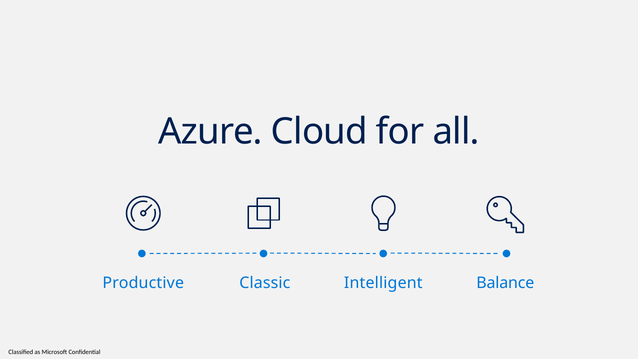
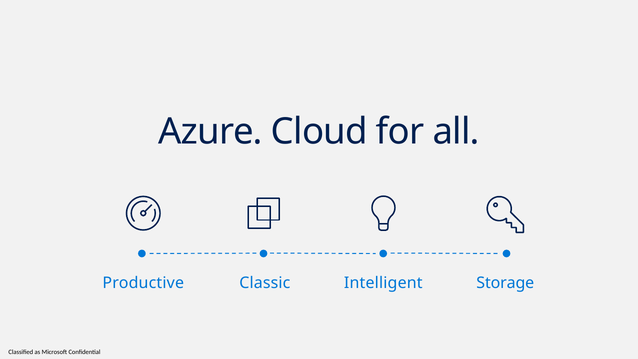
Balance: Balance -> Storage
